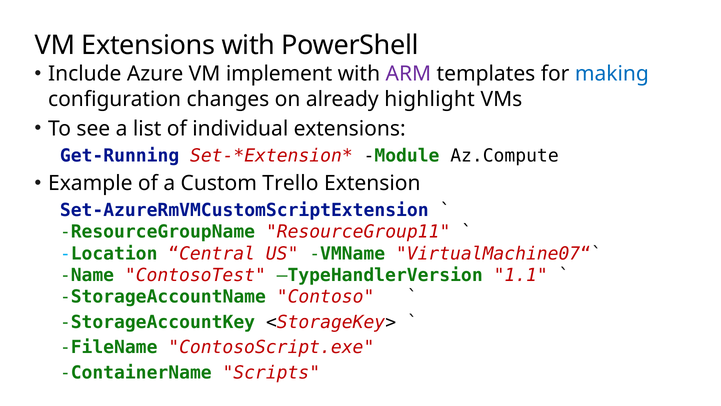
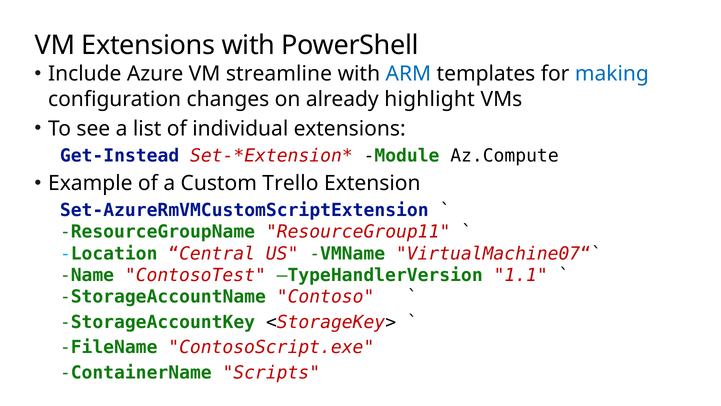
implement: implement -> streamline
ARM colour: purple -> blue
Get-Running: Get-Running -> Get-Instead
